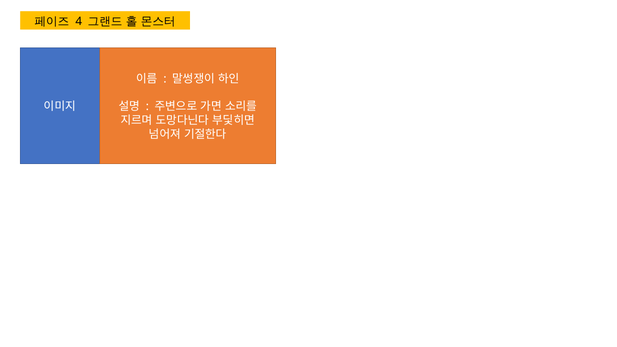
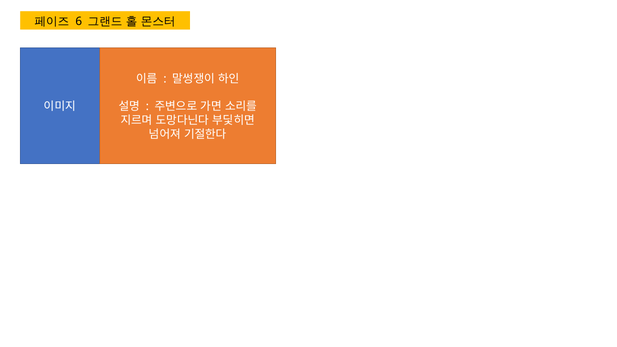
4: 4 -> 6
